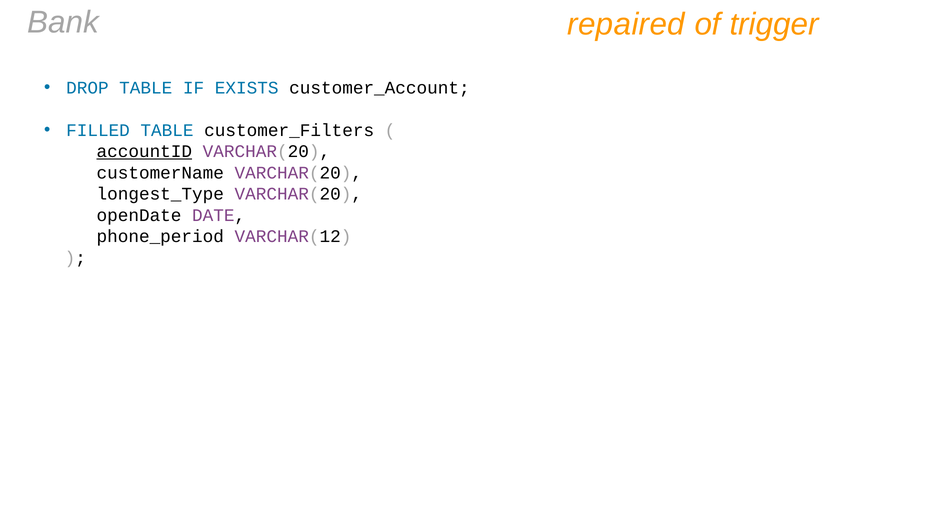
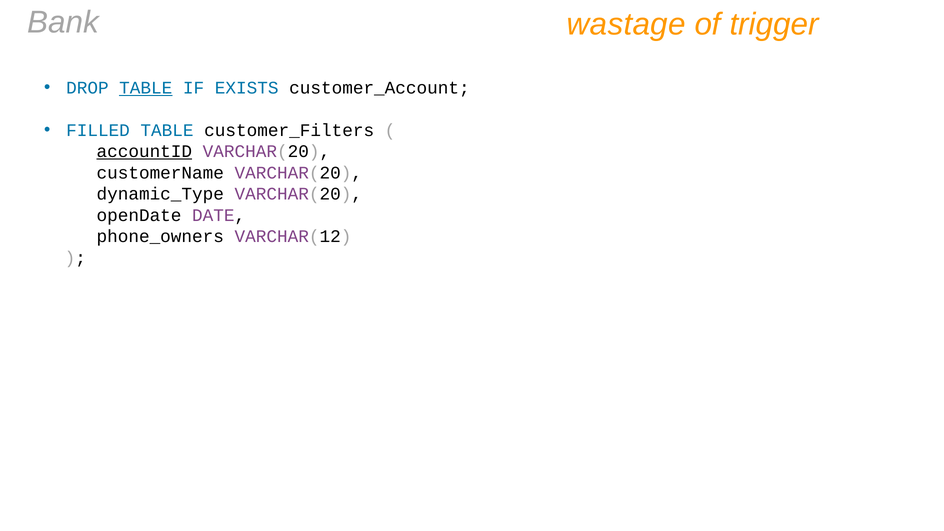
repaired: repaired -> wastage
TABLE at (146, 88) underline: none -> present
longest_Type: longest_Type -> dynamic_Type
phone_period: phone_period -> phone_owners
